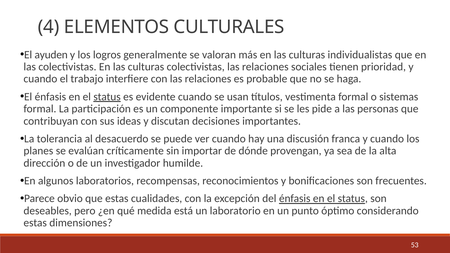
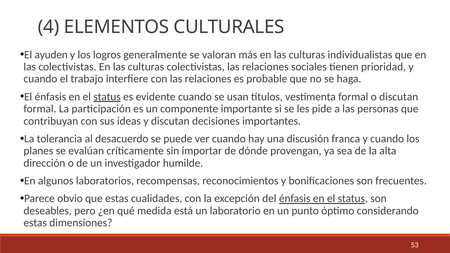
o sistemas: sistemas -> discutan
